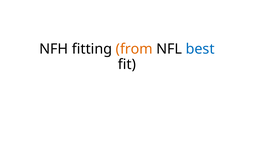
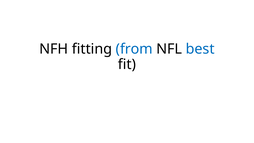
from colour: orange -> blue
